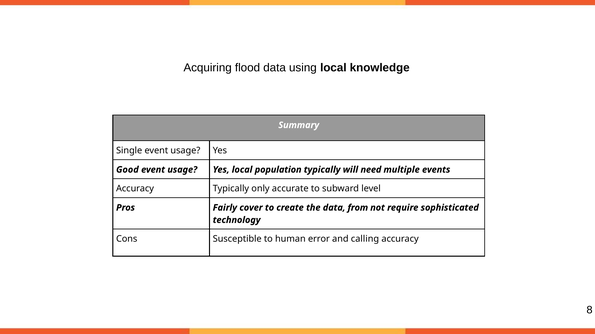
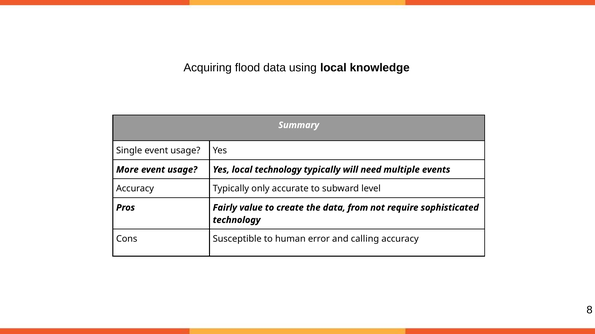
Good: Good -> More
local population: population -> technology
cover: cover -> value
